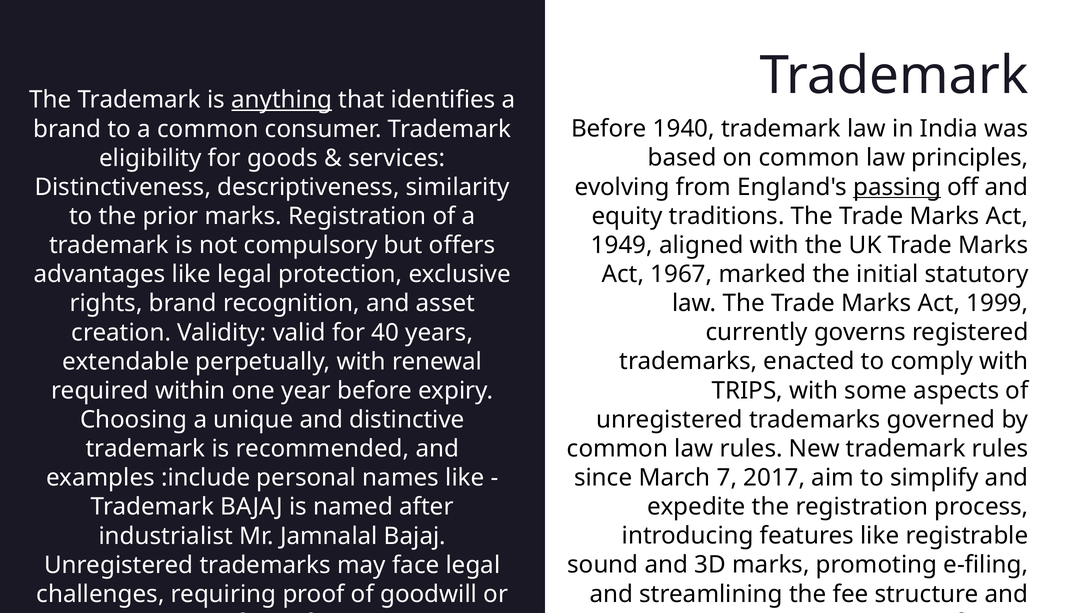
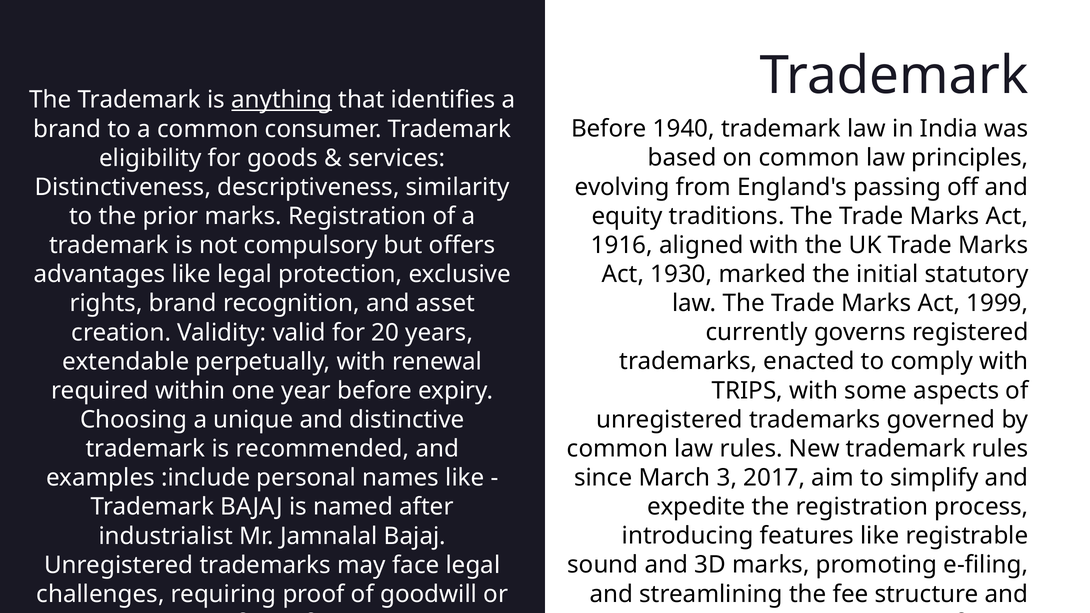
passing underline: present -> none
1949: 1949 -> 1916
1967: 1967 -> 1930
40: 40 -> 20
7: 7 -> 3
